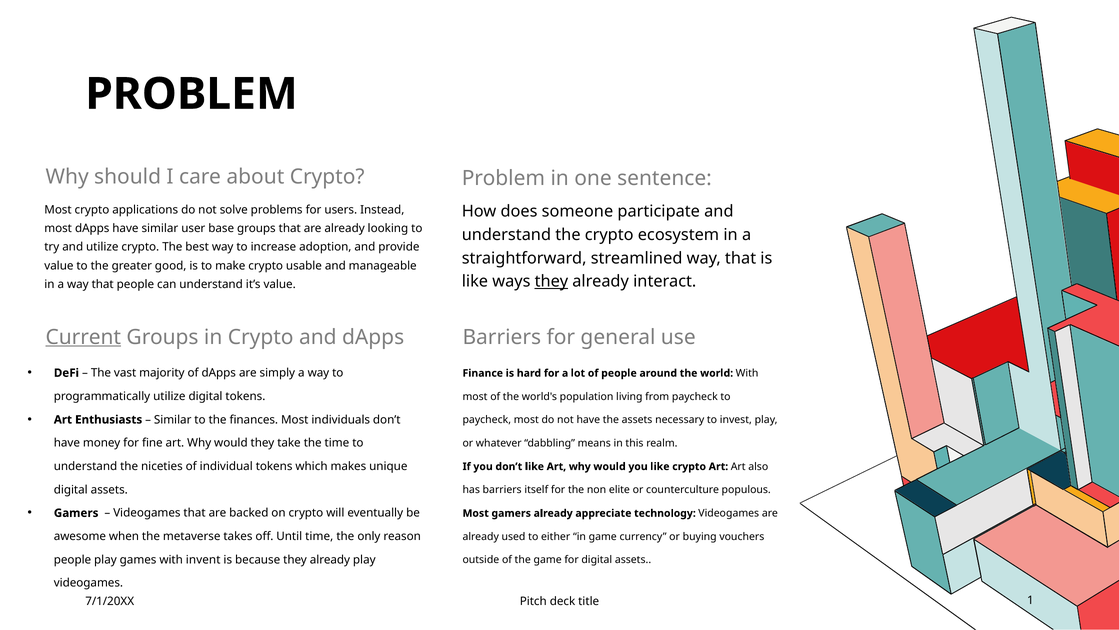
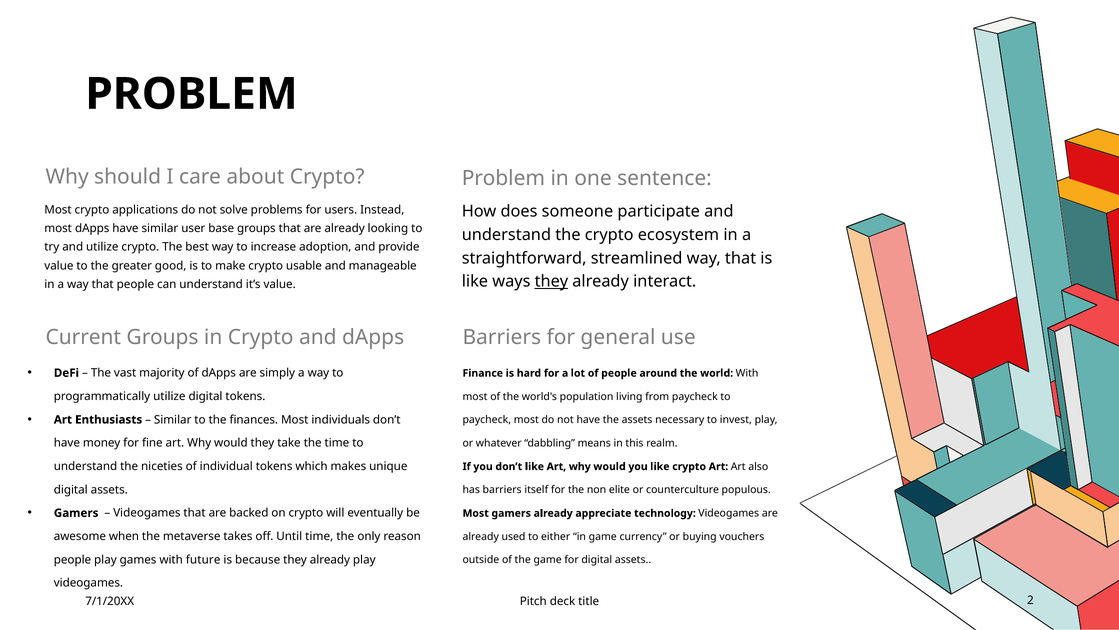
Current underline: present -> none
invent: invent -> future
1: 1 -> 2
